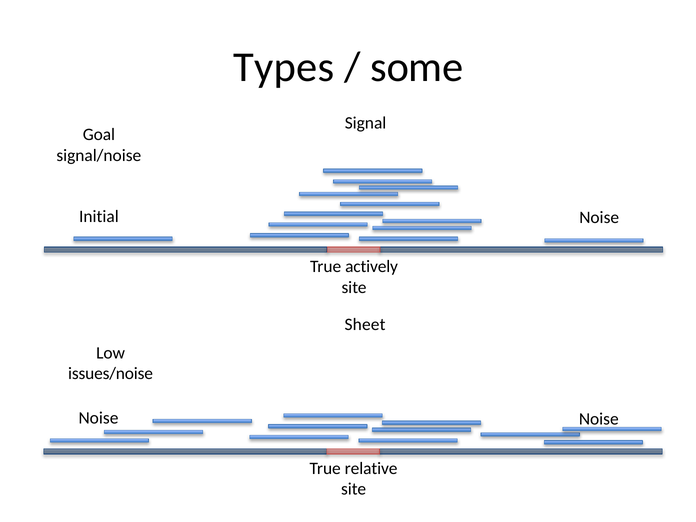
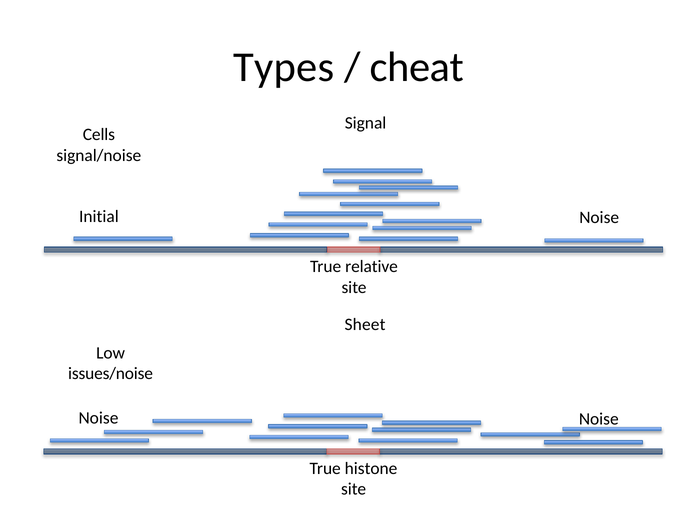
some: some -> cheat
Goal: Goal -> Cells
actively: actively -> relative
relative: relative -> histone
